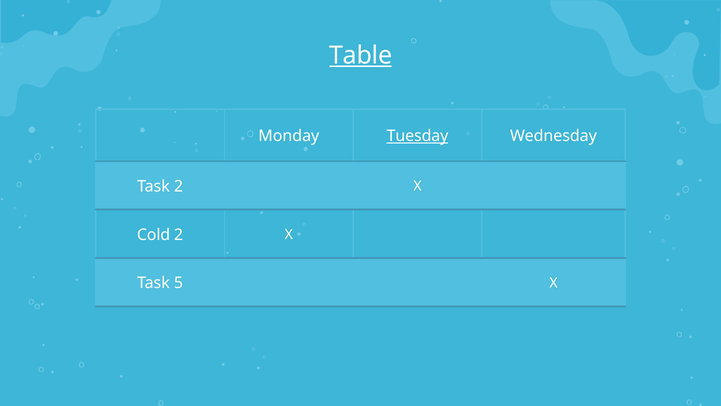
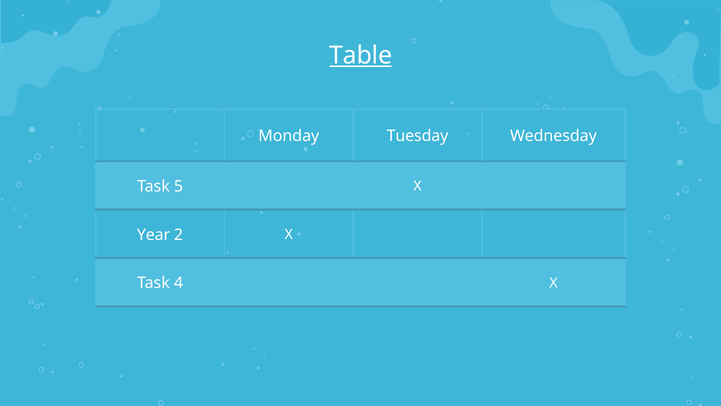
Tuesday underline: present -> none
Task 2: 2 -> 5
Cold: Cold -> Year
5: 5 -> 4
